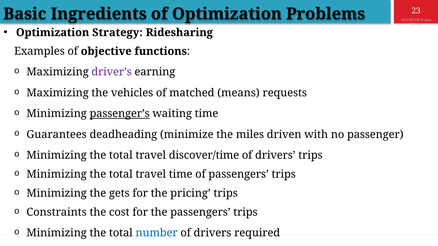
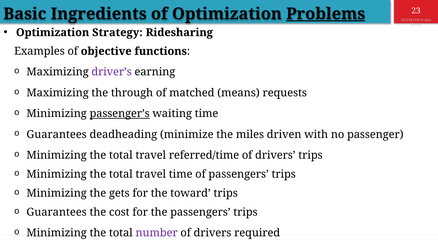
Problems underline: none -> present
vehicles: vehicles -> through
discover/time: discover/time -> referred/time
pricing: pricing -> toward
Constraints at (57, 213): Constraints -> Guarantees
number colour: blue -> purple
